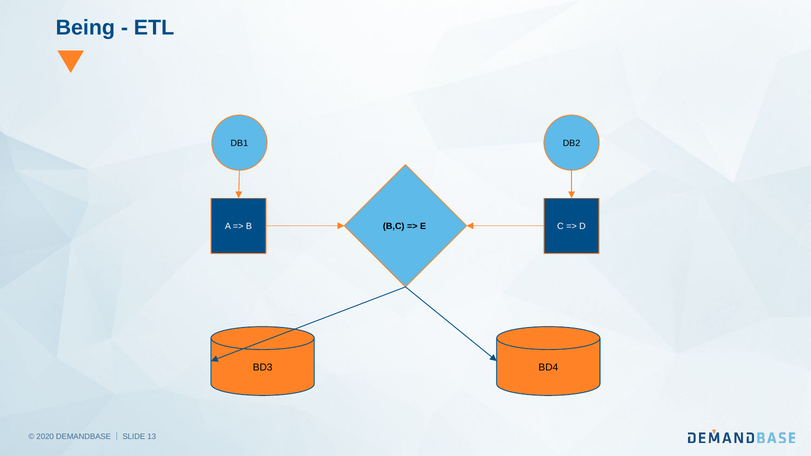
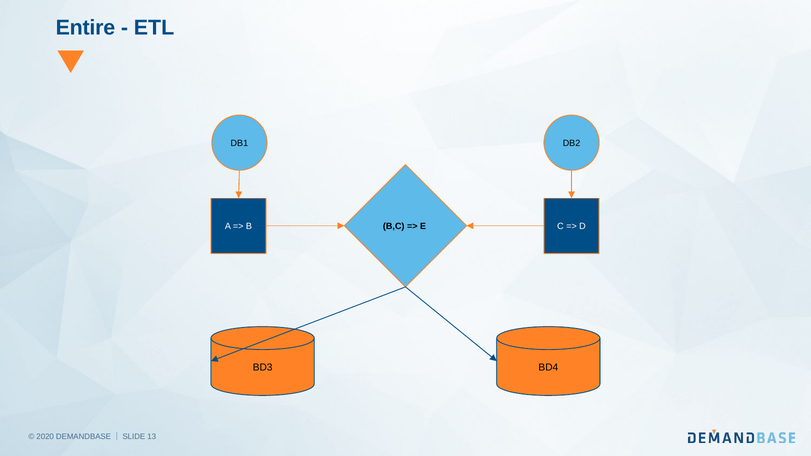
Being: Being -> Entire
